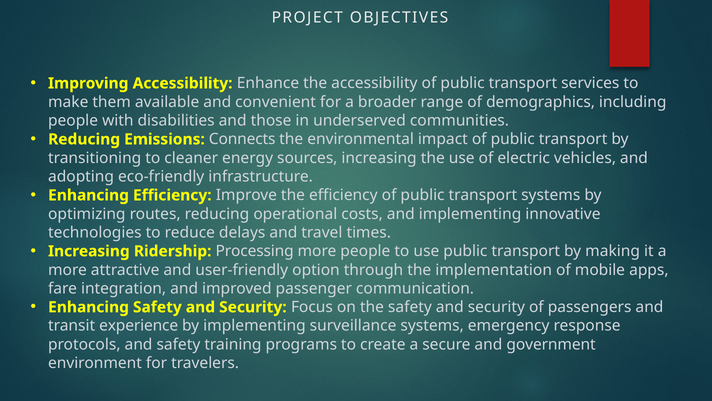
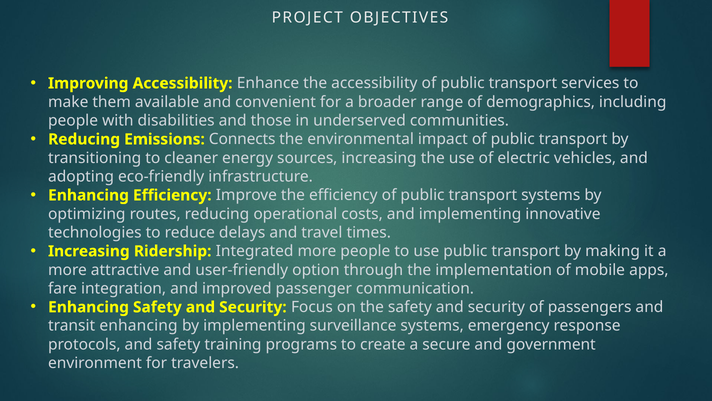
Processing: Processing -> Integrated
transit experience: experience -> enhancing
